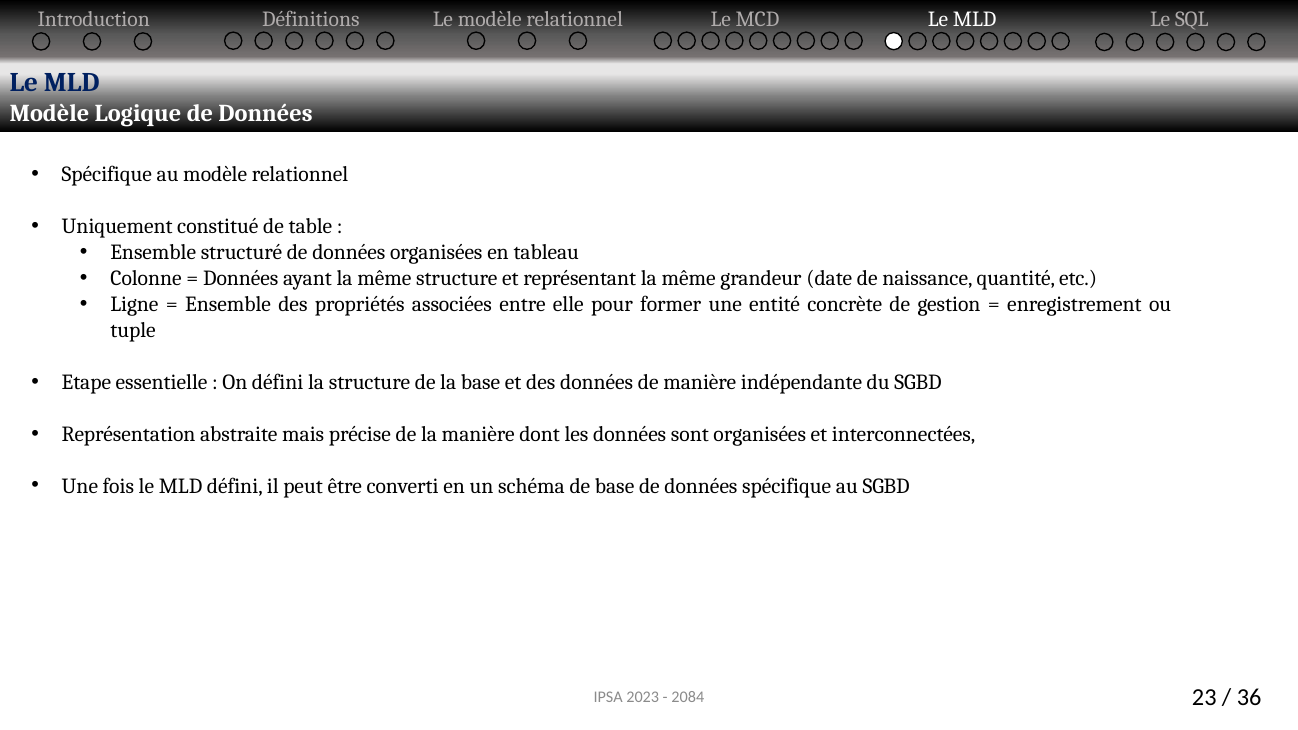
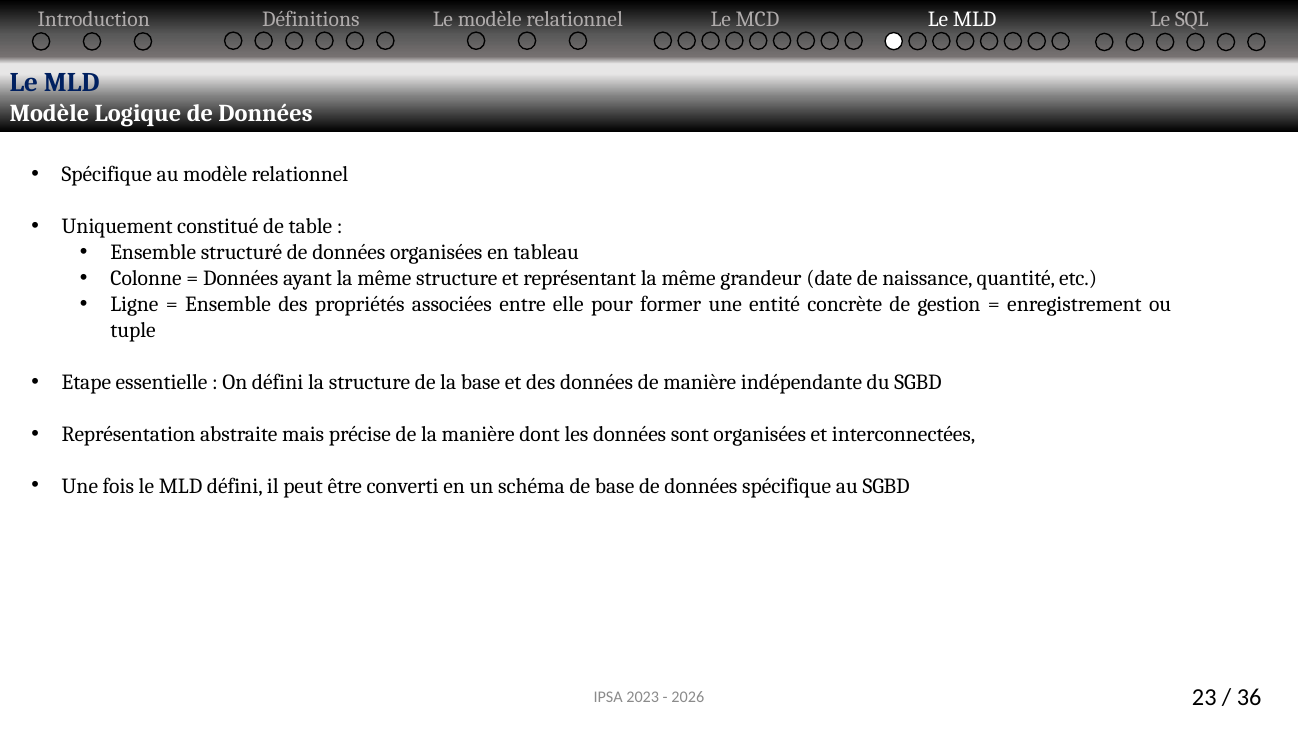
2084: 2084 -> 2026
